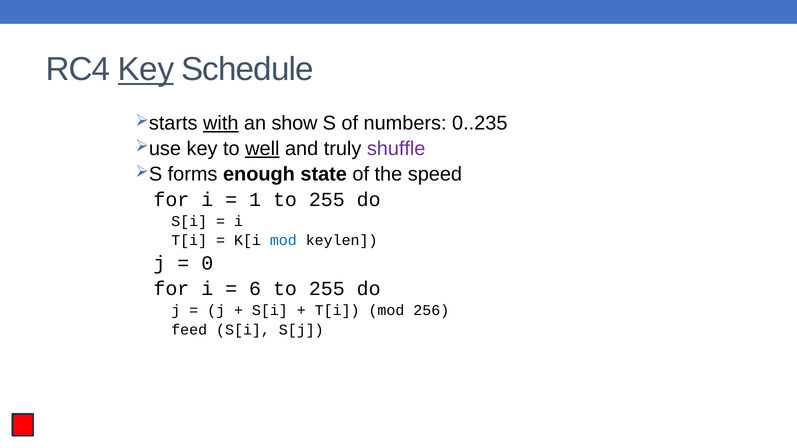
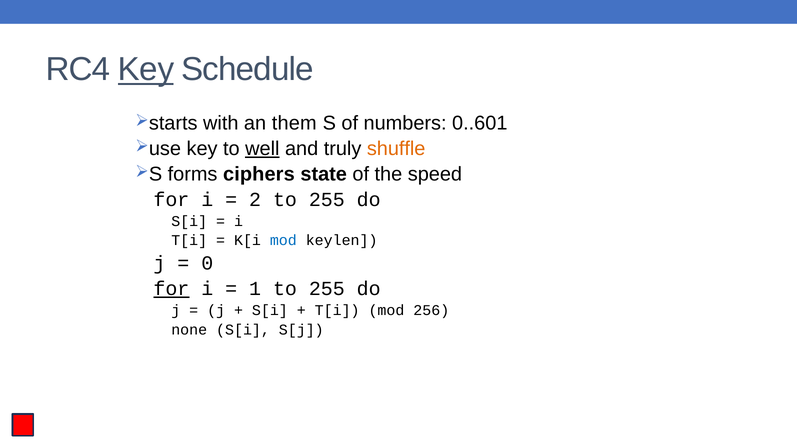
with underline: present -> none
show: show -> them
0..235: 0..235 -> 0..601
shuffle colour: purple -> orange
enough: enough -> ciphers
1: 1 -> 2
for at (171, 289) underline: none -> present
6: 6 -> 1
feed: feed -> none
